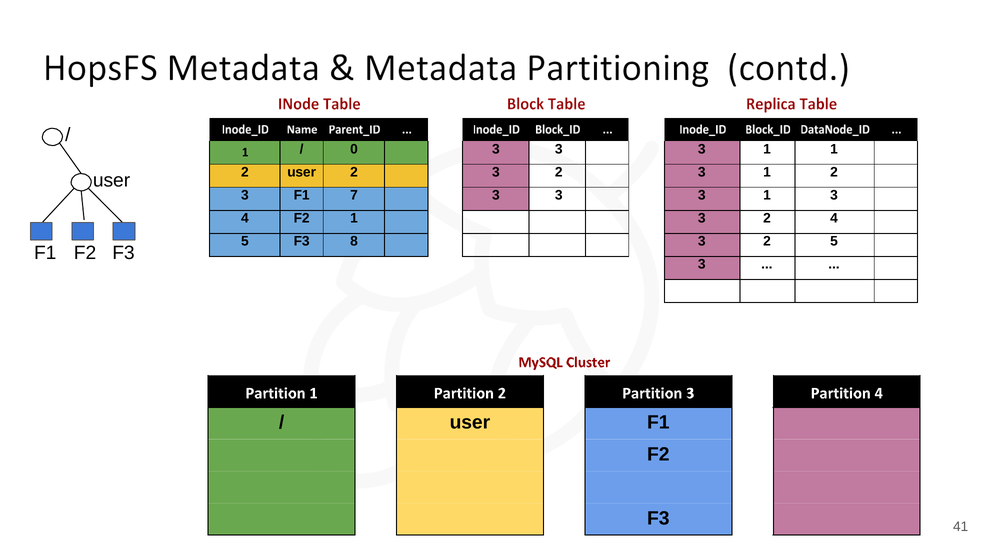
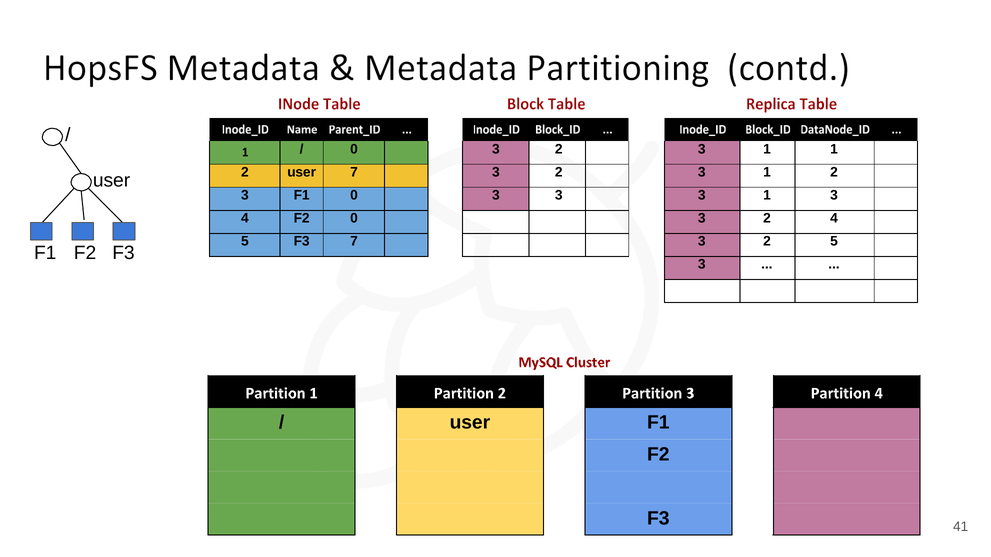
3 at (559, 149): 3 -> 2
user 2: 2 -> 7
F1 7: 7 -> 0
F2 1: 1 -> 0
F3 8: 8 -> 7
